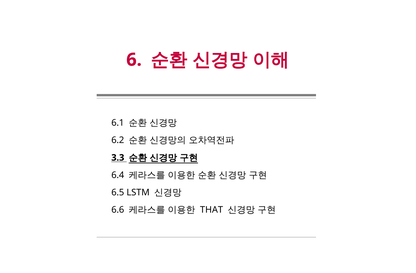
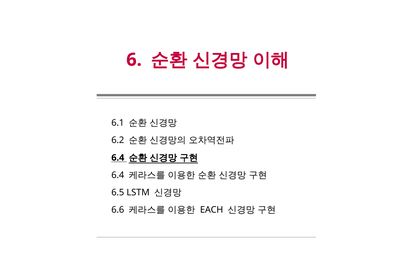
3.3 at (118, 158): 3.3 -> 6.4
THAT: THAT -> EACH
